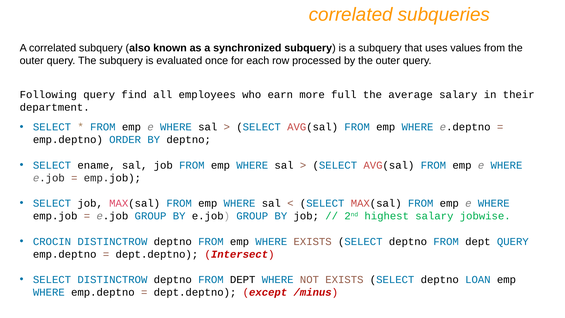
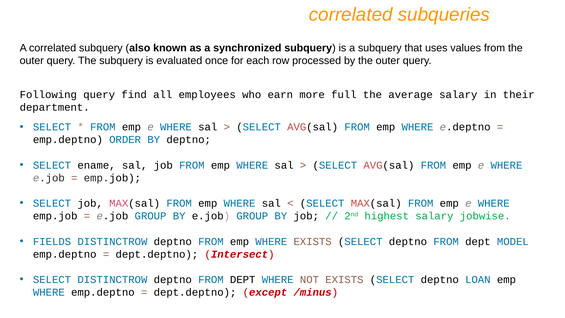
CROCIN: CROCIN -> FIELDS
dept QUERY: QUERY -> MODEL
